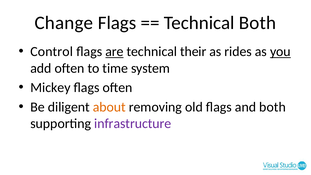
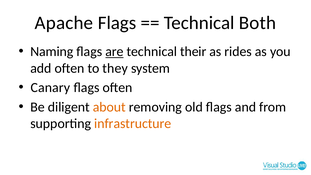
Change: Change -> Apache
Control: Control -> Naming
you underline: present -> none
time: time -> they
Mickey: Mickey -> Canary
and both: both -> from
infrastructure colour: purple -> orange
